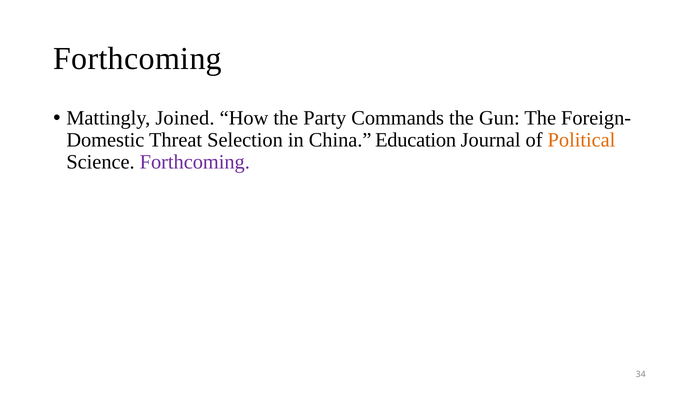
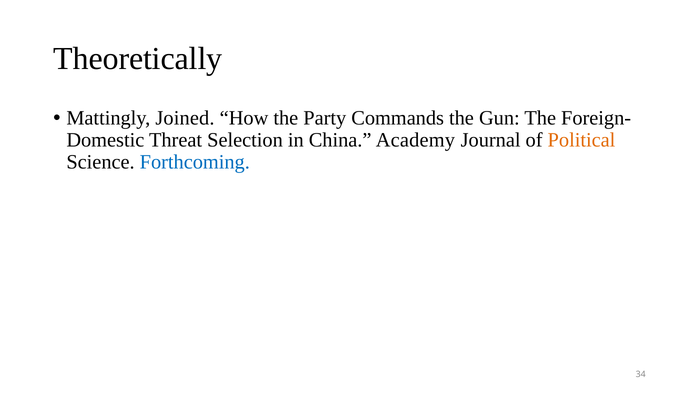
Forthcoming at (138, 59): Forthcoming -> Theoretically
Education: Education -> Academy
Forthcoming at (195, 162) colour: purple -> blue
